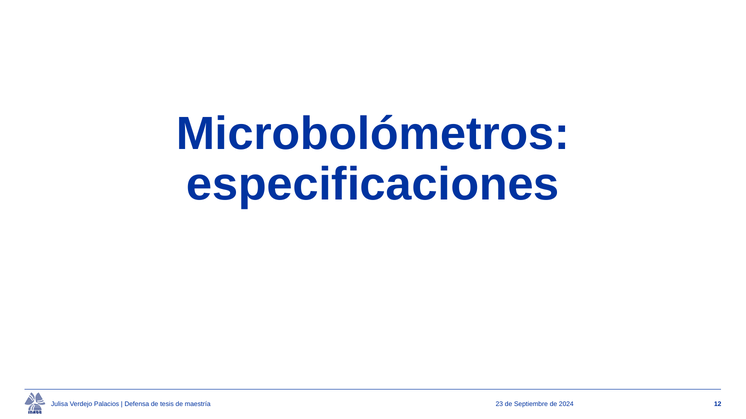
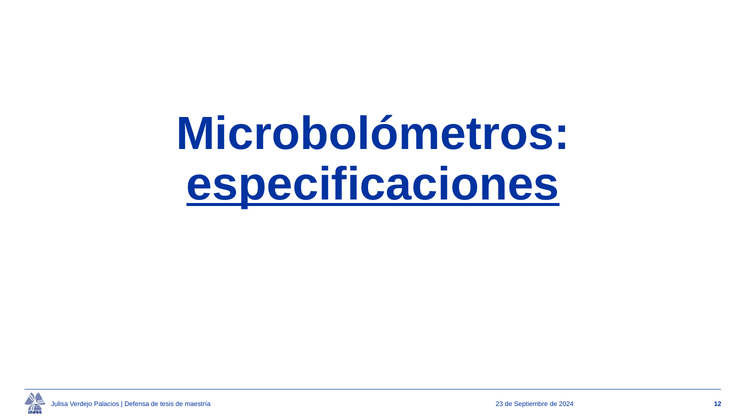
especificaciones underline: none -> present
